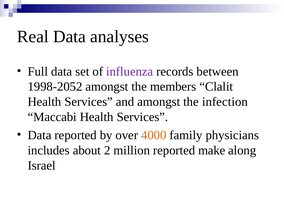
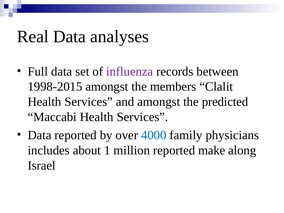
1998-2052: 1998-2052 -> 1998-2015
infection: infection -> predicted
4000 colour: orange -> blue
2: 2 -> 1
